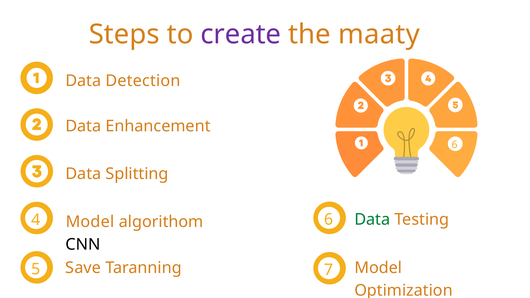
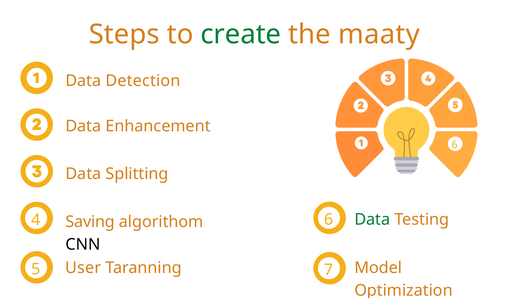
create colour: purple -> green
Model at (90, 222): Model -> Saving
Save: Save -> User
